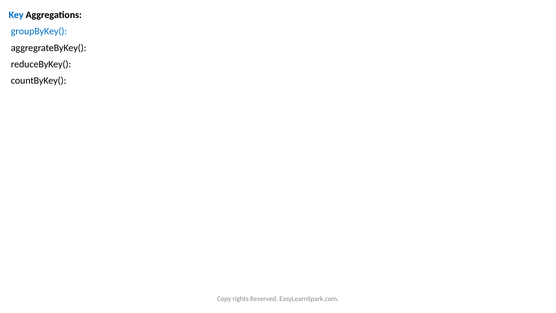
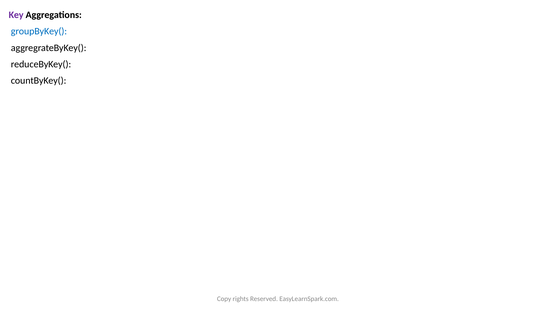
Key colour: blue -> purple
